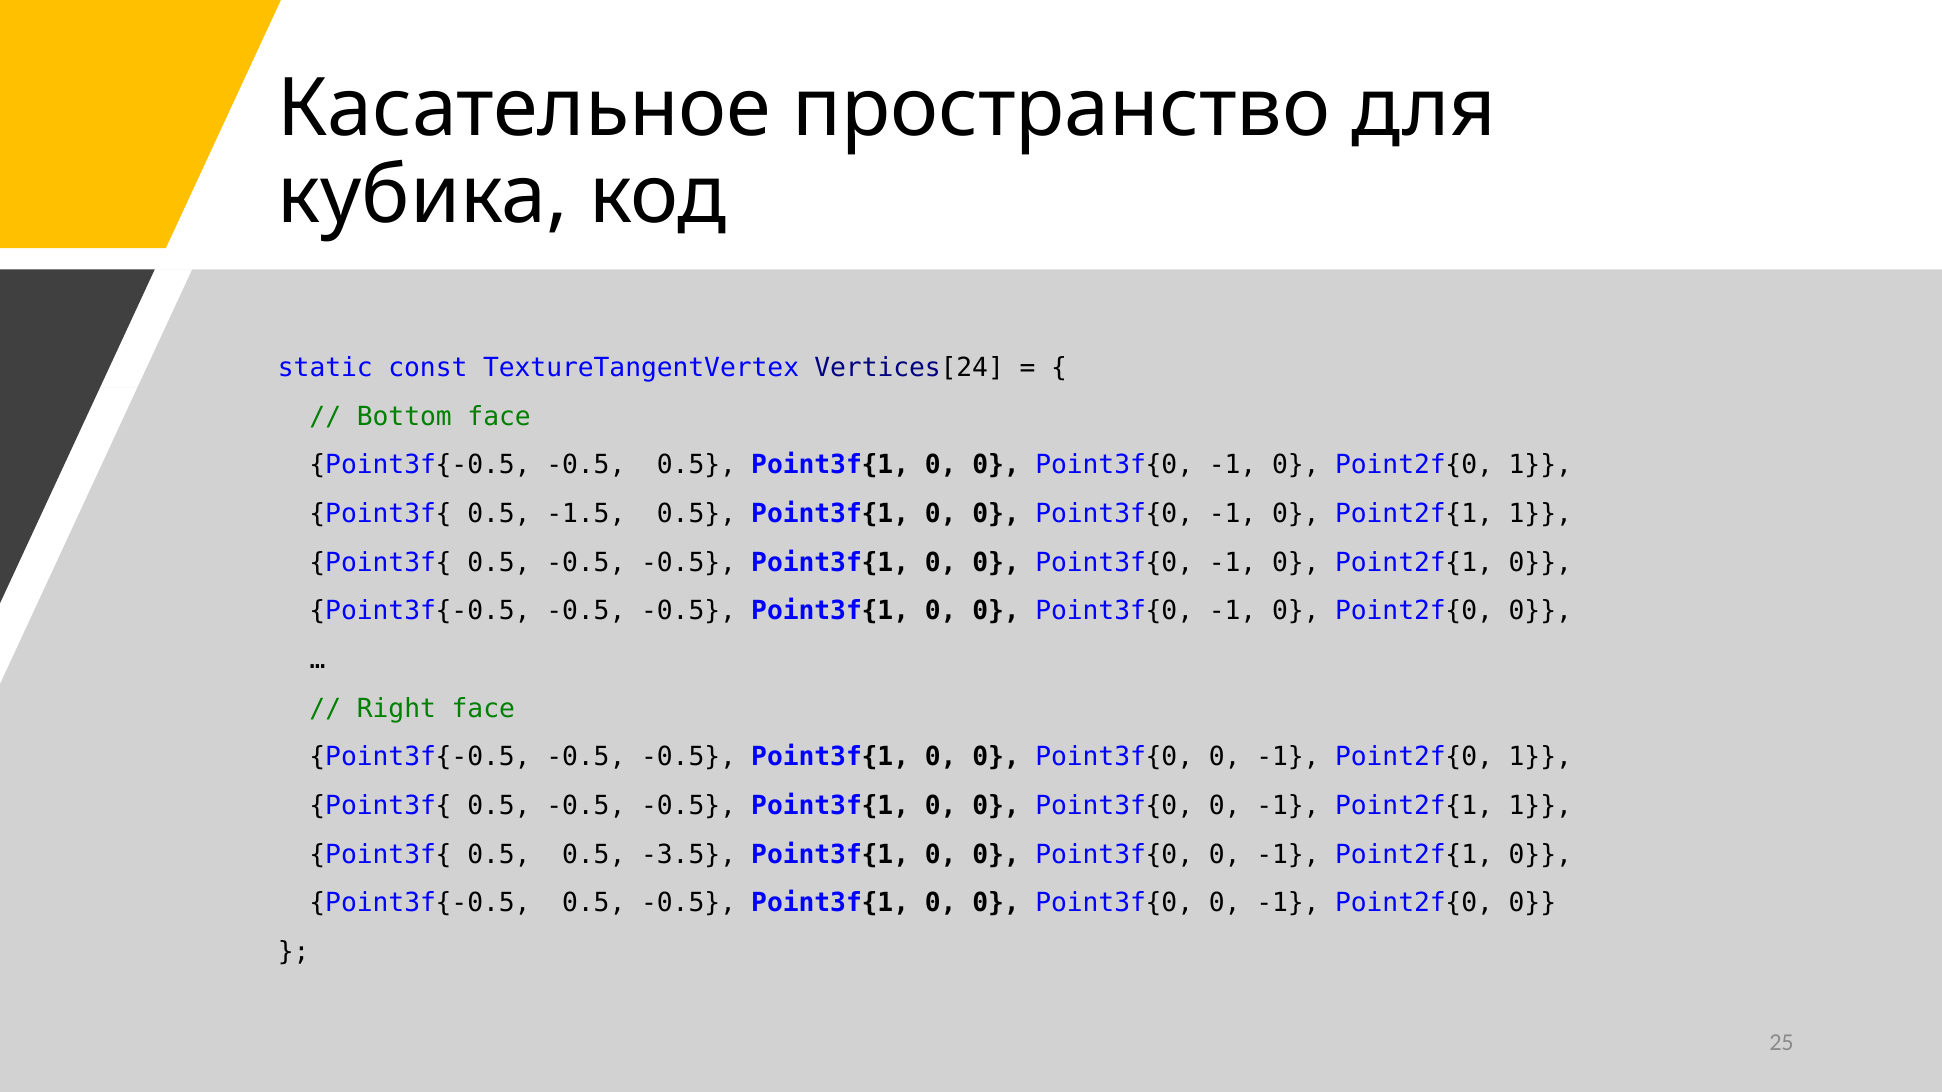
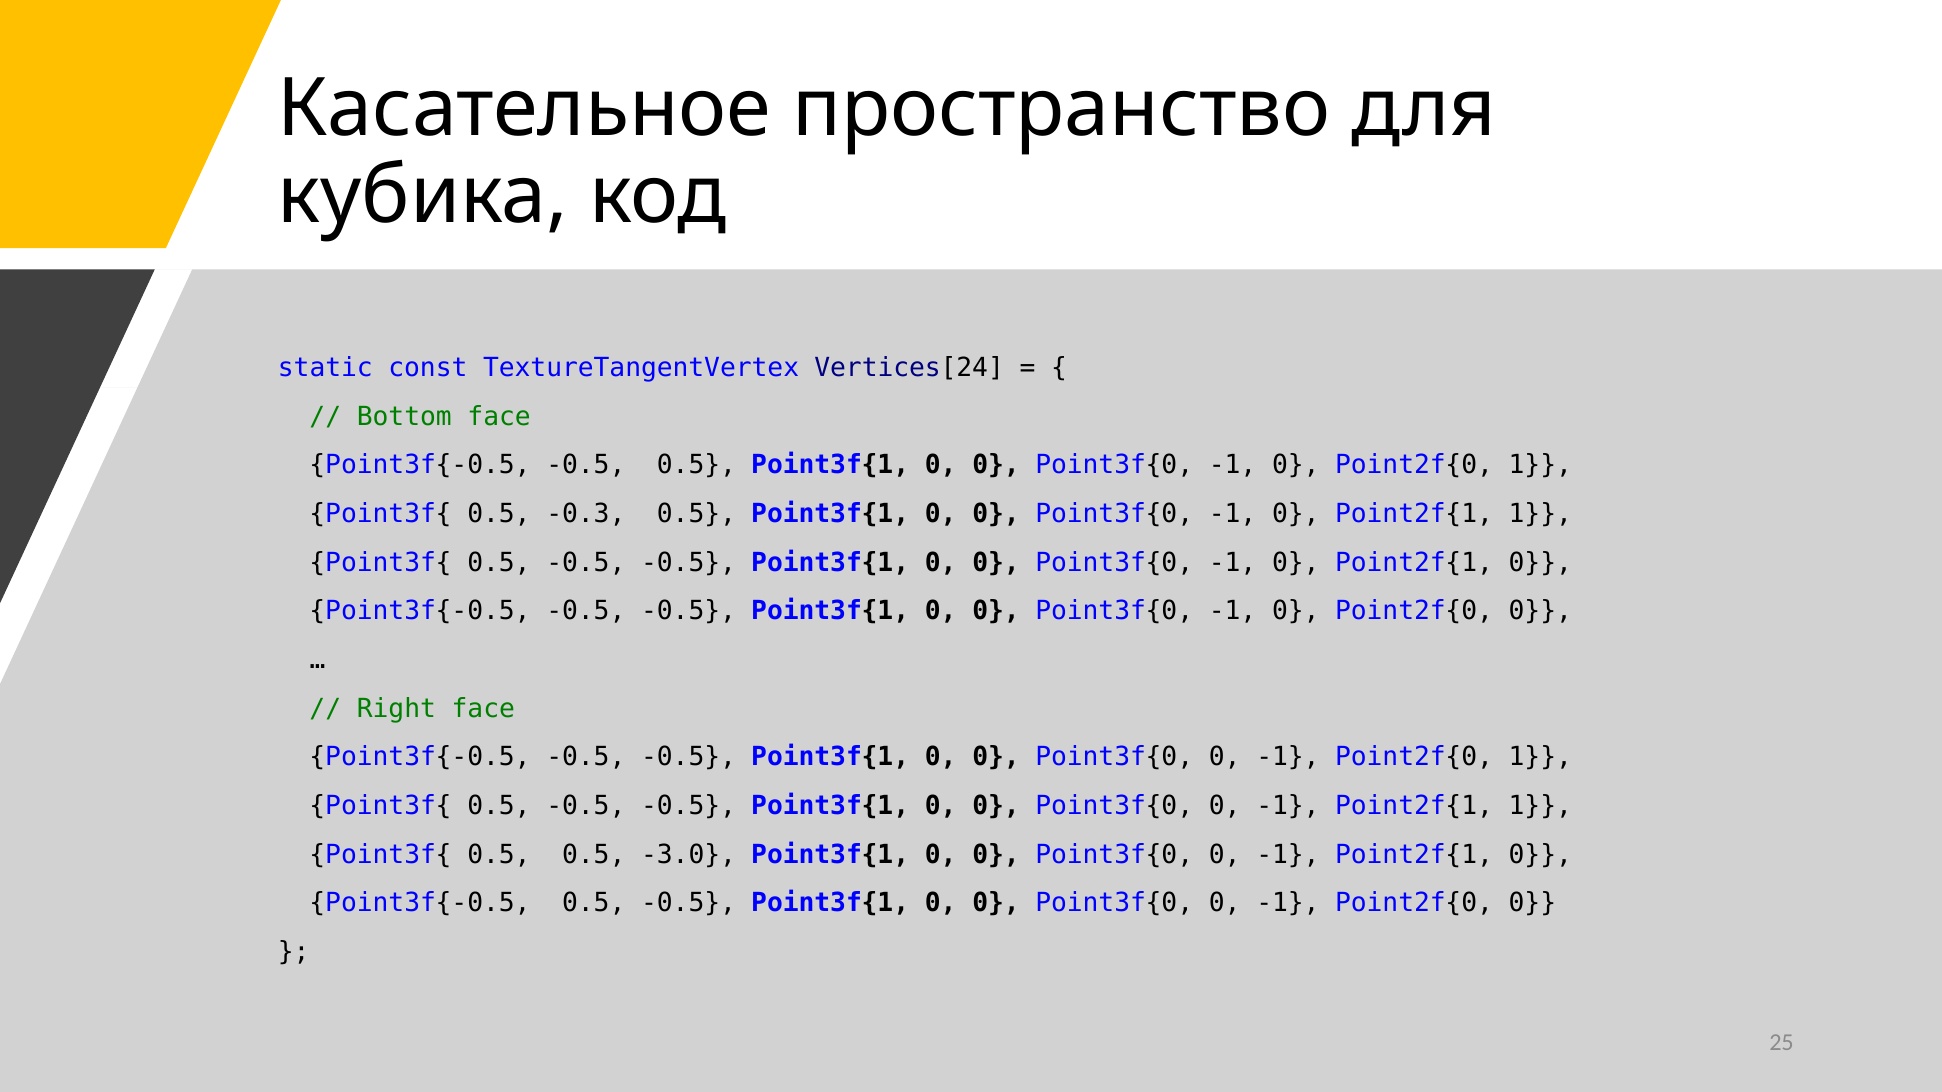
-1.5: -1.5 -> -0.3
-3.5: -3.5 -> -3.0
